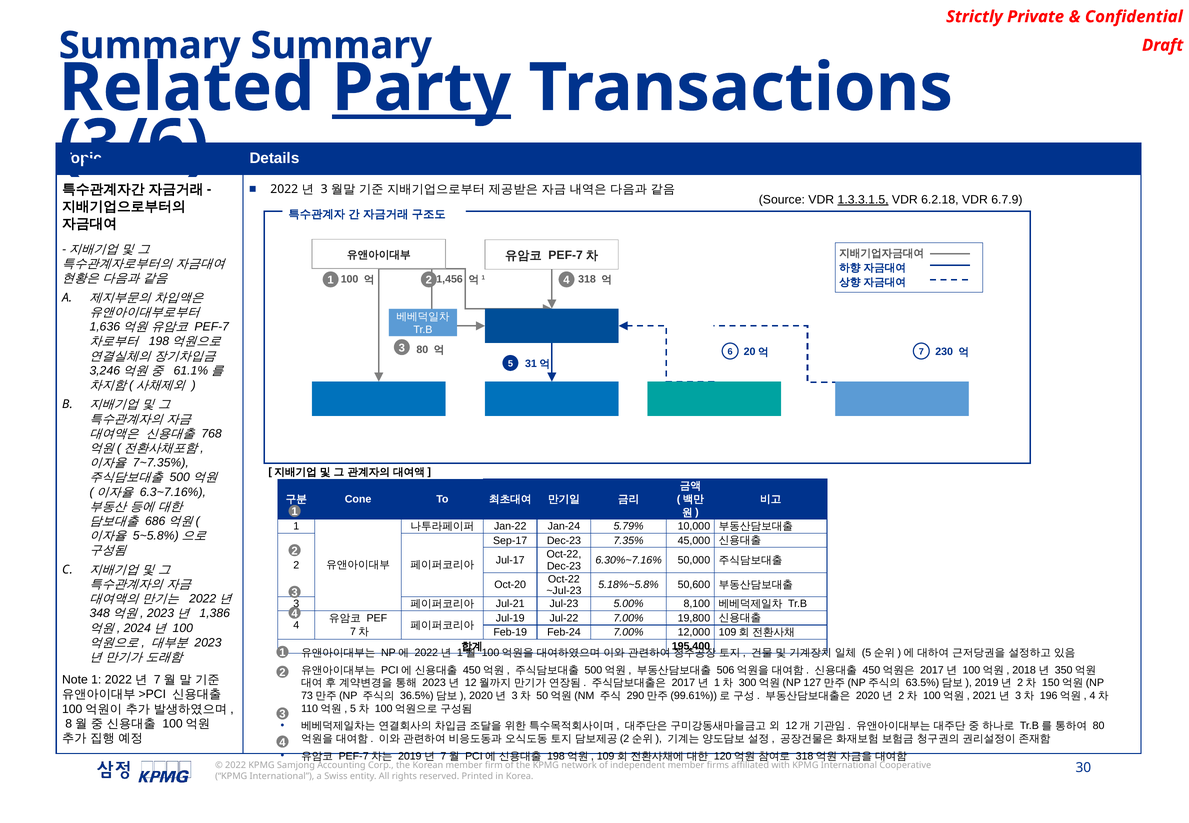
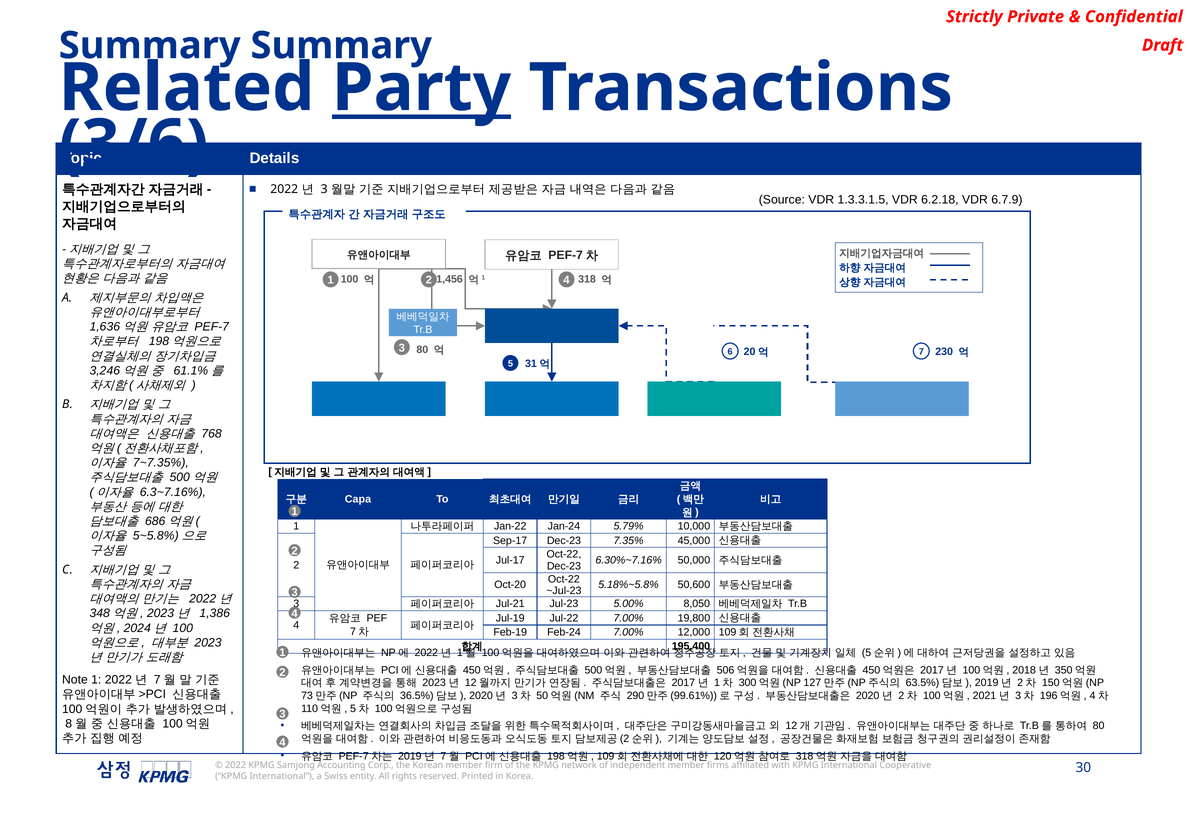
1.3.3.1.5 underline: present -> none
Cone: Cone -> Capa
8,100: 8,100 -> 8,050
